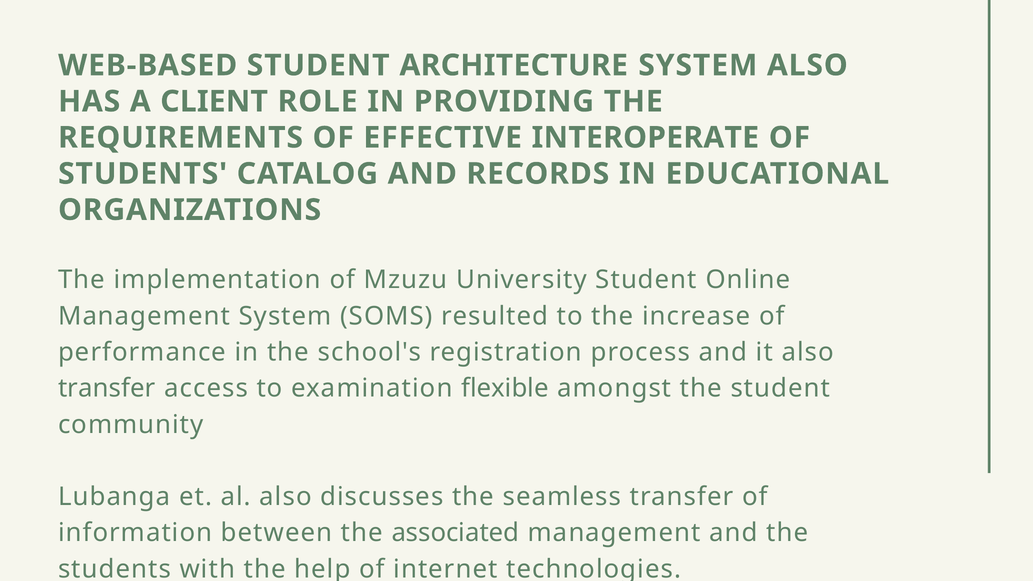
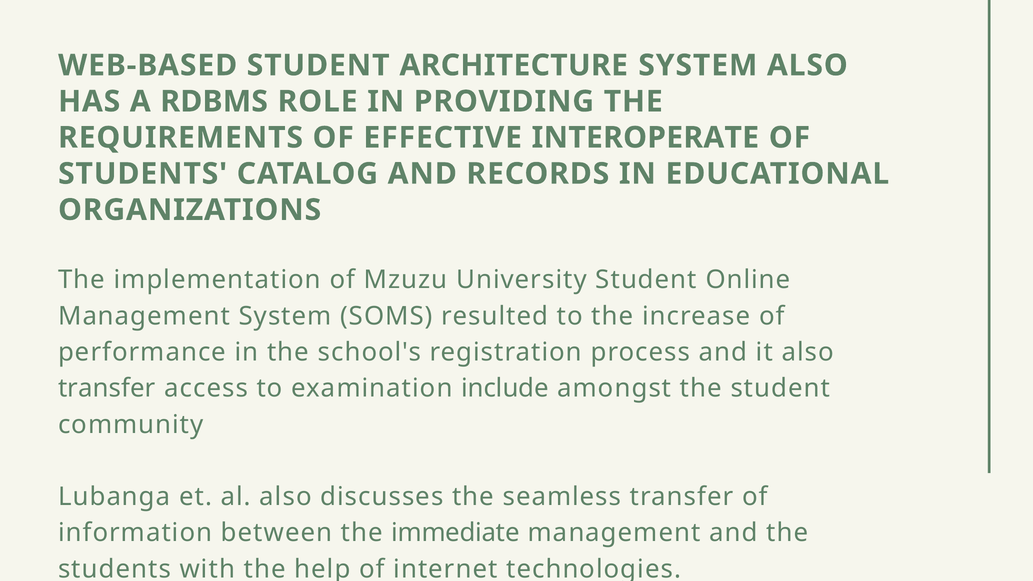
CLIENT: CLIENT -> RDBMS
flexible: flexible -> include
associated: associated -> immediate
